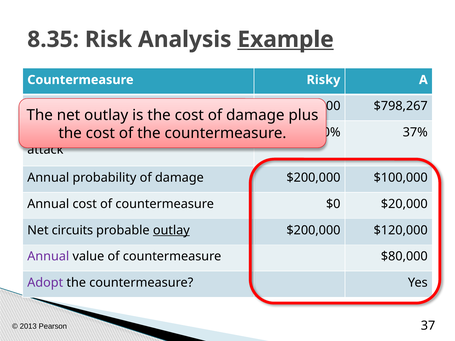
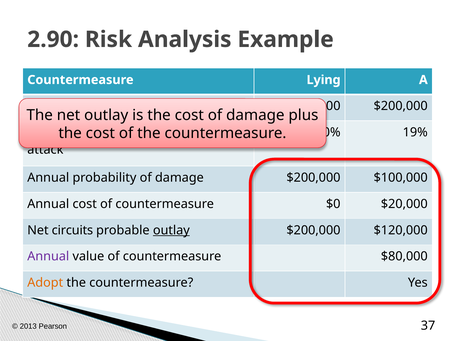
8.35: 8.35 -> 2.90
Example underline: present -> none
Risky: Risky -> Lying
$798,267 at (401, 106): $798,267 -> $200,000
37%: 37% -> 19%
Adopt colour: purple -> orange
